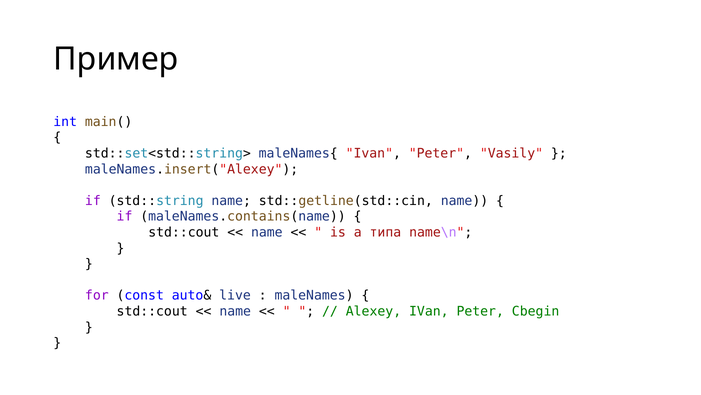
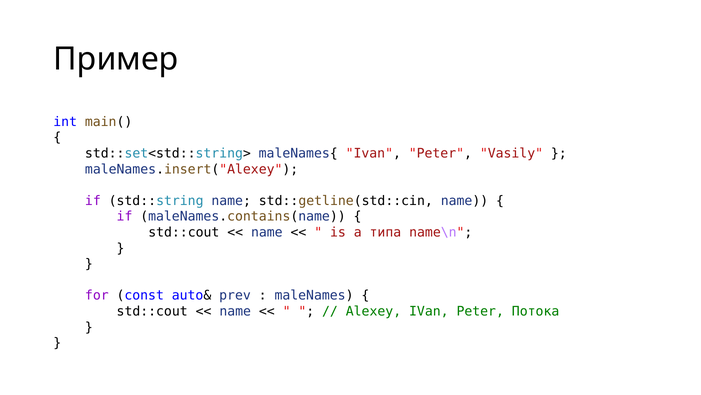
live: live -> prev
Cbegin: Cbegin -> Потока
